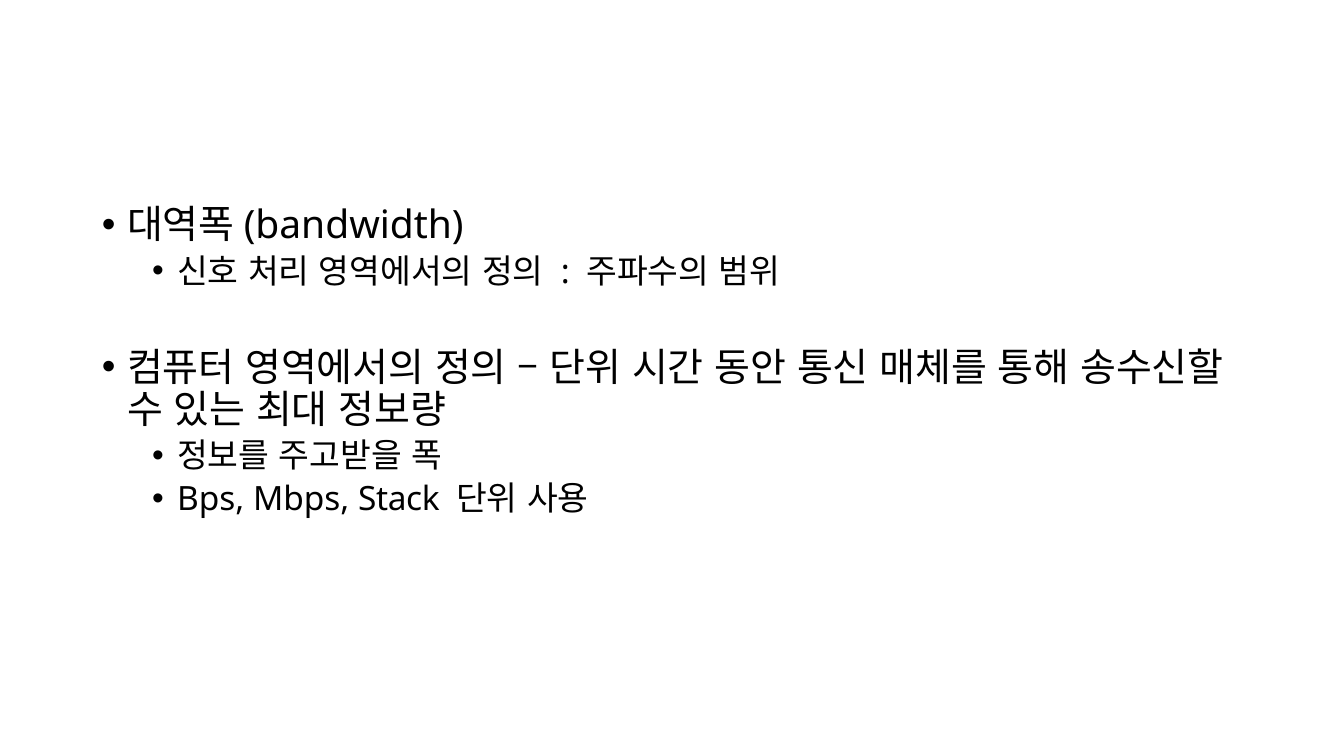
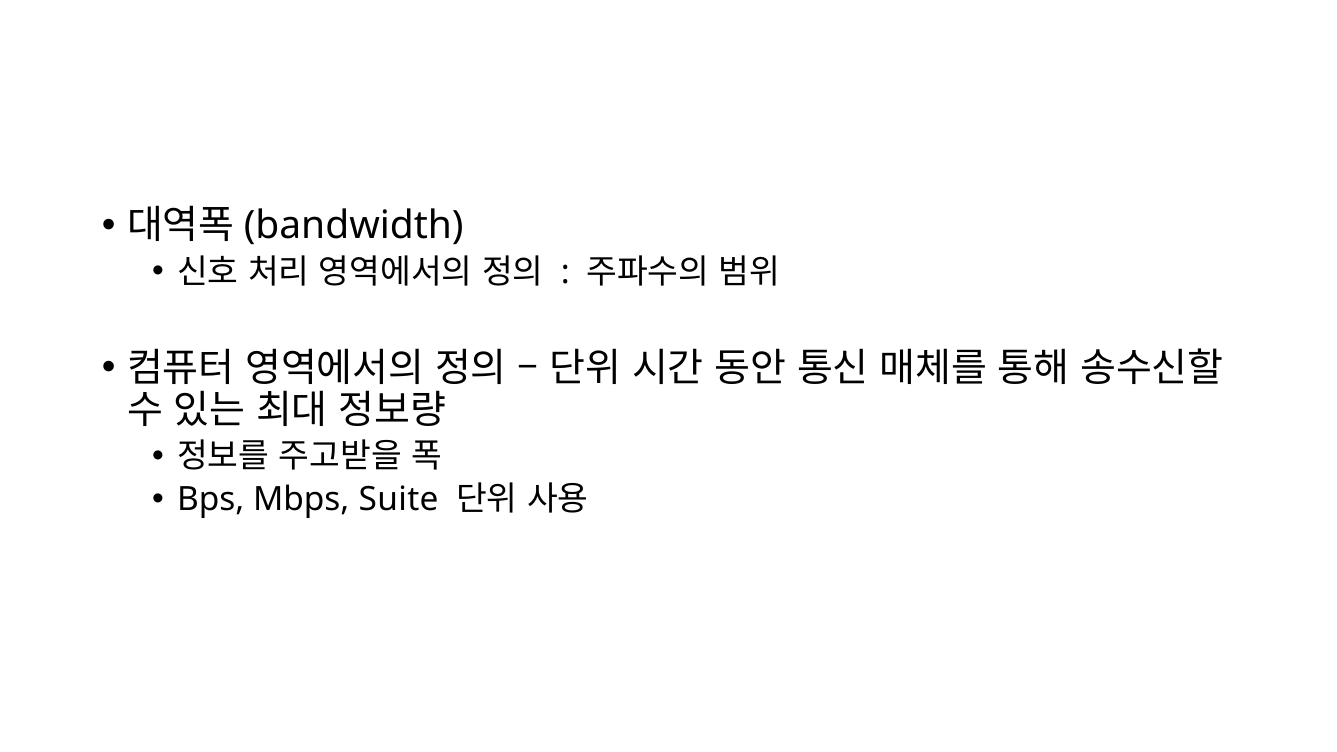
Stack: Stack -> Suite
